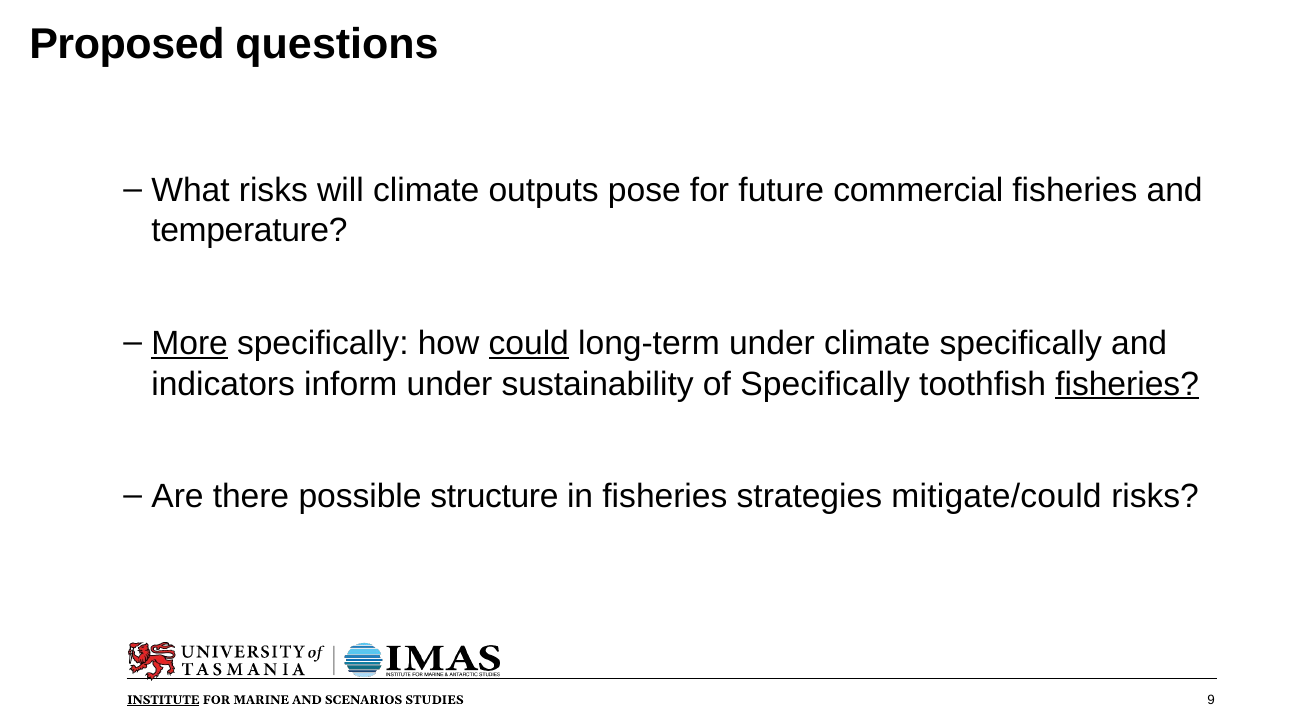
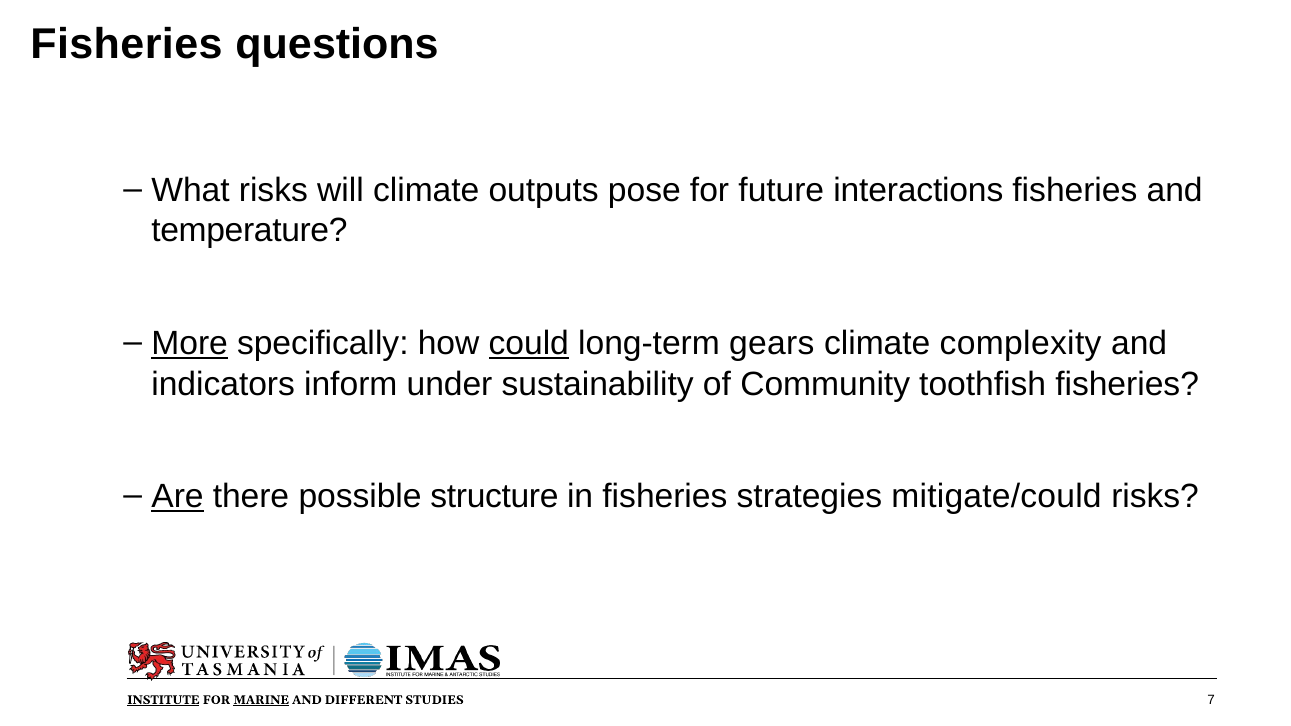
Proposed at (127, 44): Proposed -> Fisheries
commercial: commercial -> interactions
long-term under: under -> gears
climate specifically: specifically -> complexity
of Specifically: Specifically -> Community
fisheries at (1127, 384) underline: present -> none
Are underline: none -> present
MARINE underline: none -> present
SCENARIOS: SCENARIOS -> DIFFERENT
9: 9 -> 7
